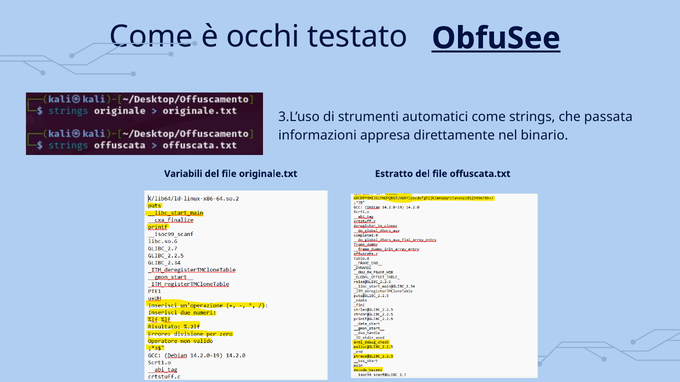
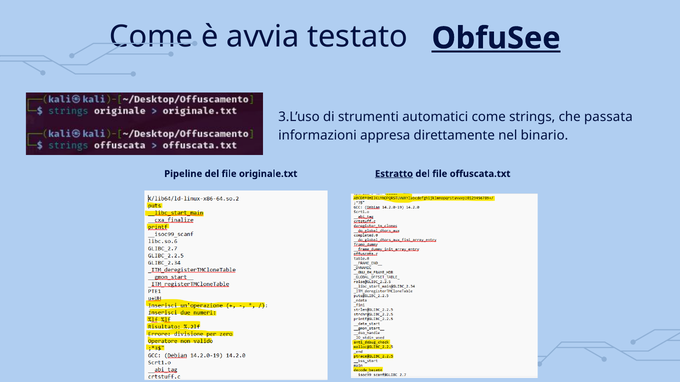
occhi: occhi -> avvia
Variabili: Variabili -> Pipeline
Estratto underline: none -> present
